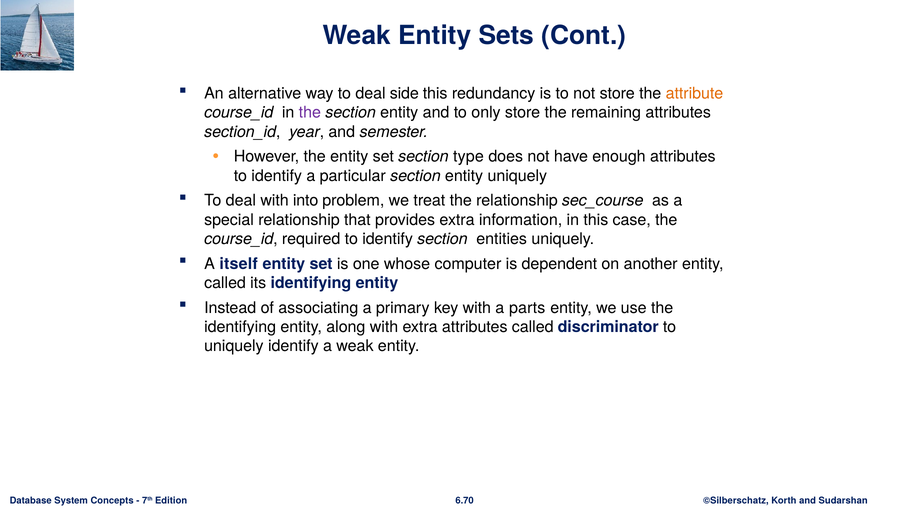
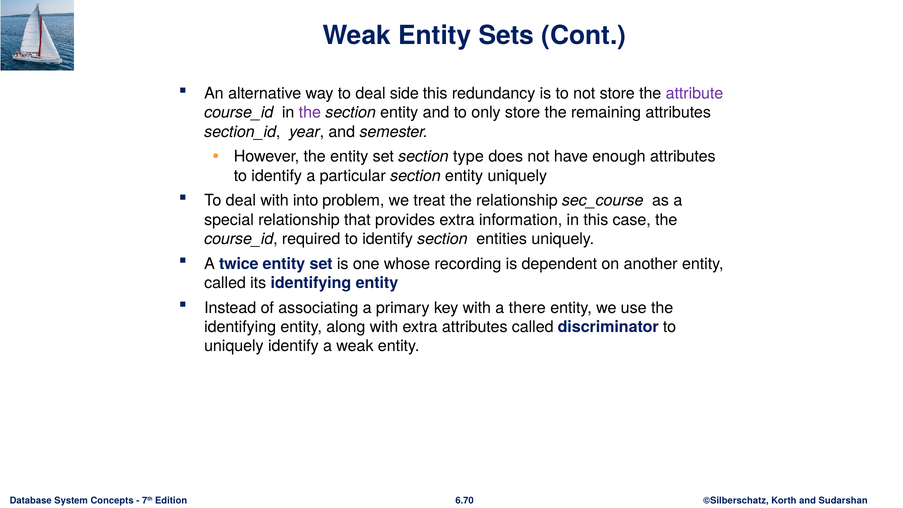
attribute colour: orange -> purple
itself: itself -> twice
computer: computer -> recording
parts: parts -> there
